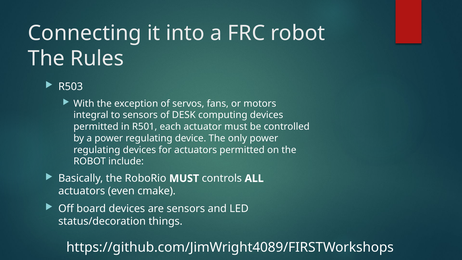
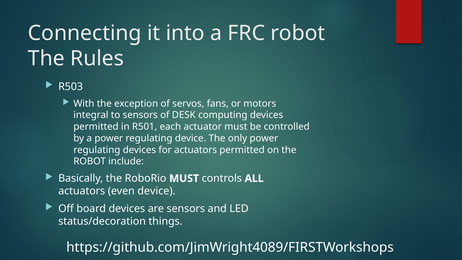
even cmake: cmake -> device
